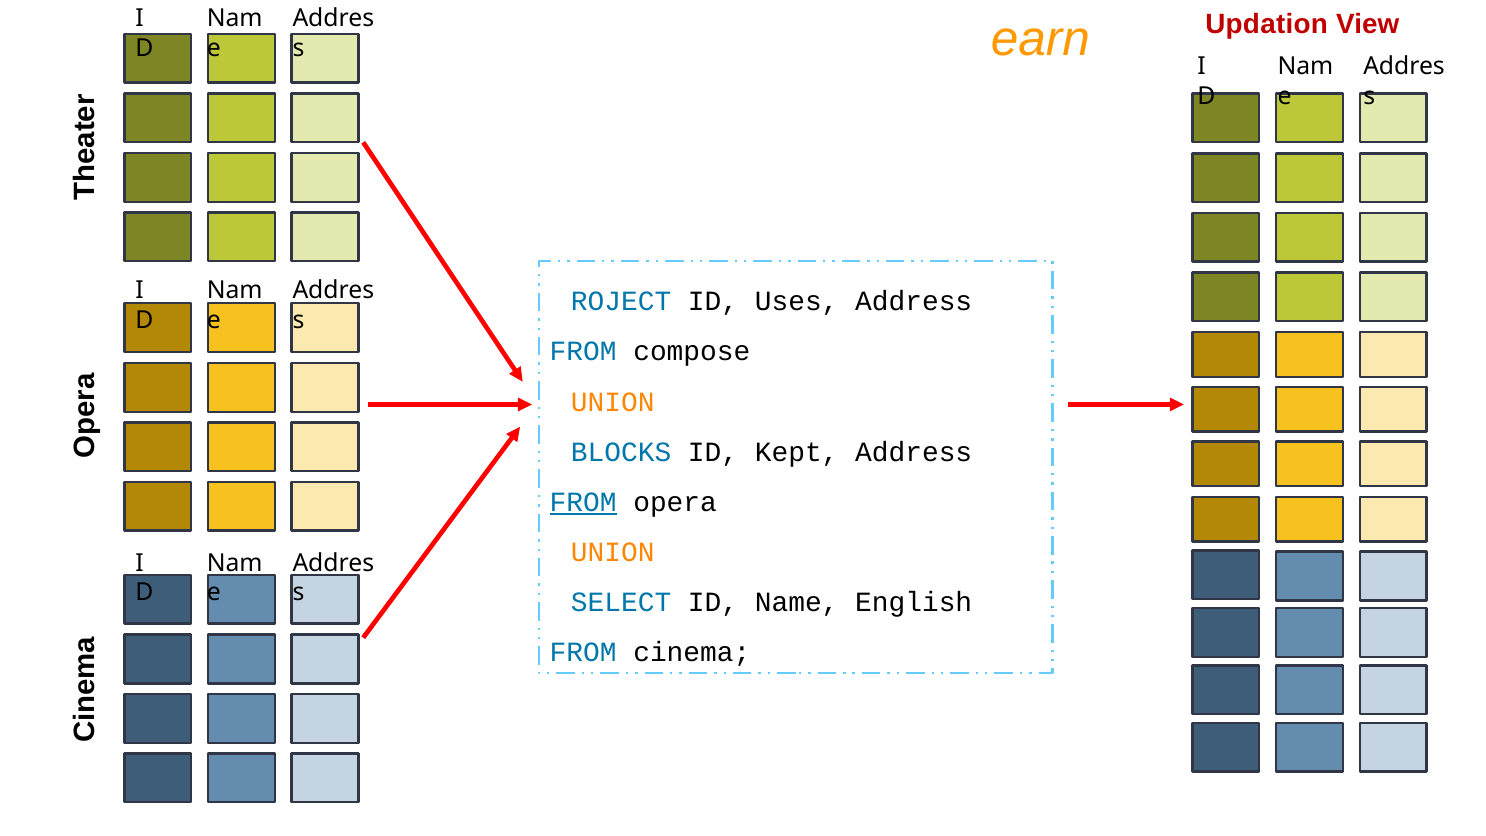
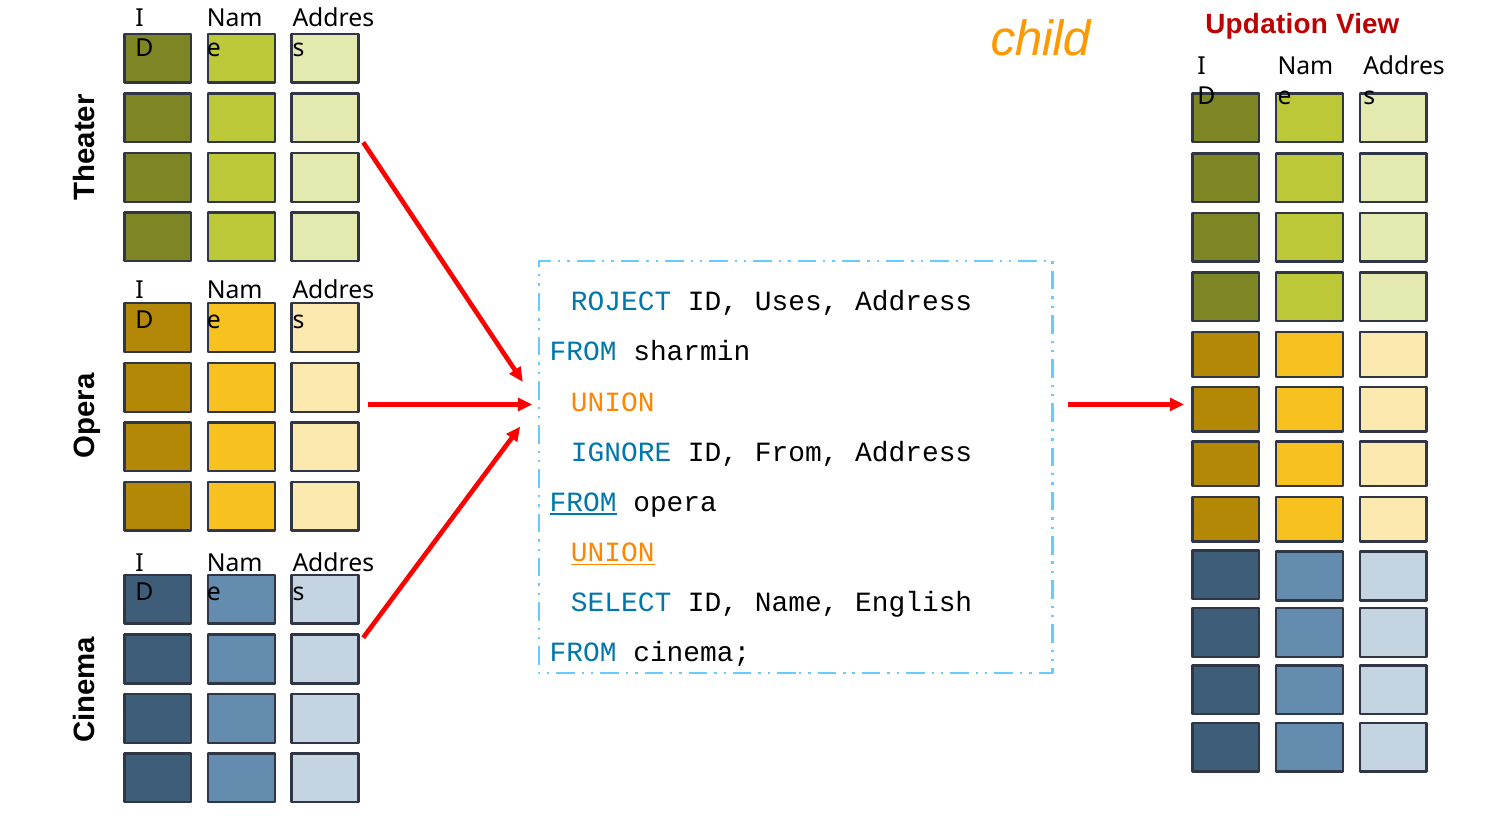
earn: earn -> child
compose: compose -> sharmin
BLOCKS: BLOCKS -> IGNORE
ID Kept: Kept -> From
UNION at (613, 552) underline: none -> present
